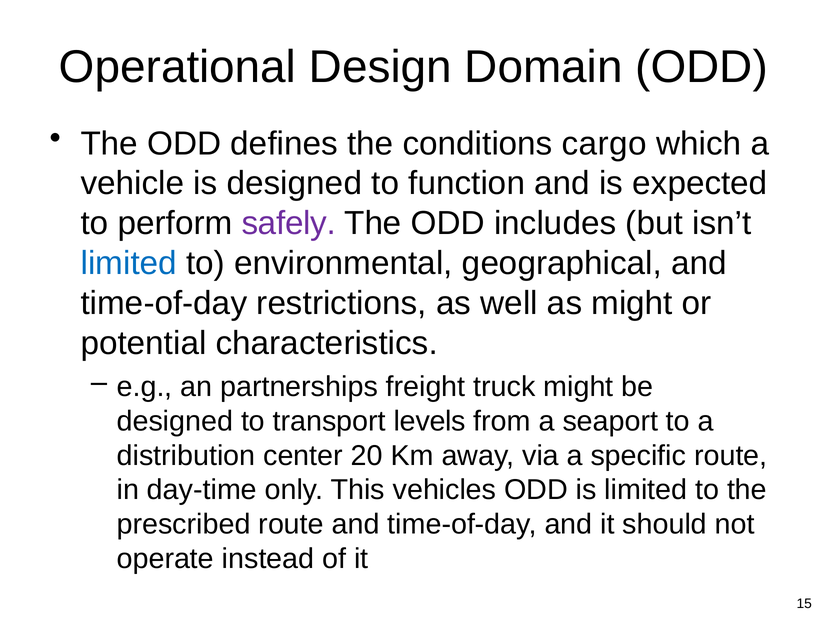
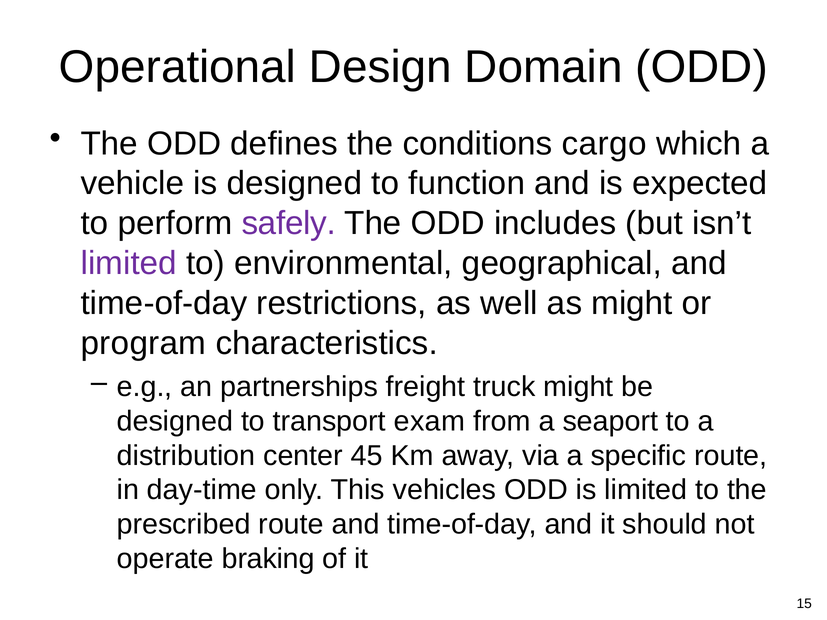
limited at (129, 264) colour: blue -> purple
potential: potential -> program
levels: levels -> exam
20: 20 -> 45
instead: instead -> braking
